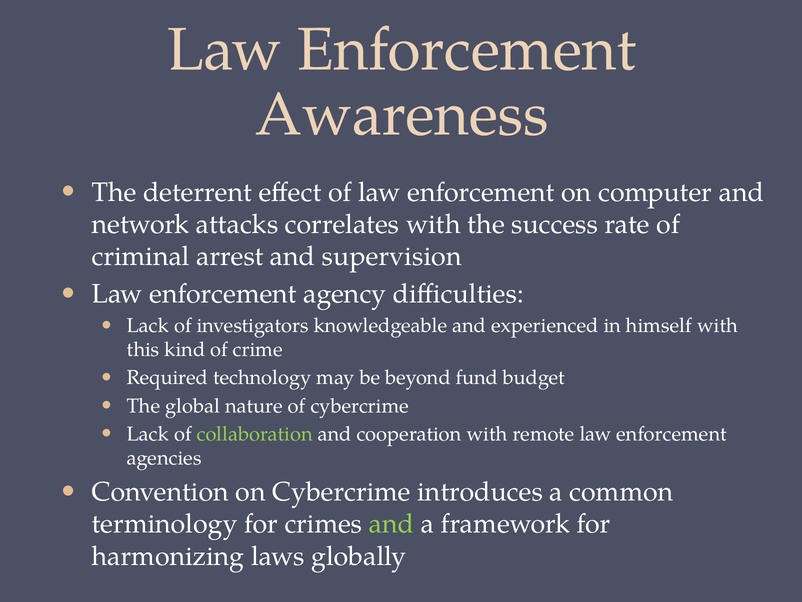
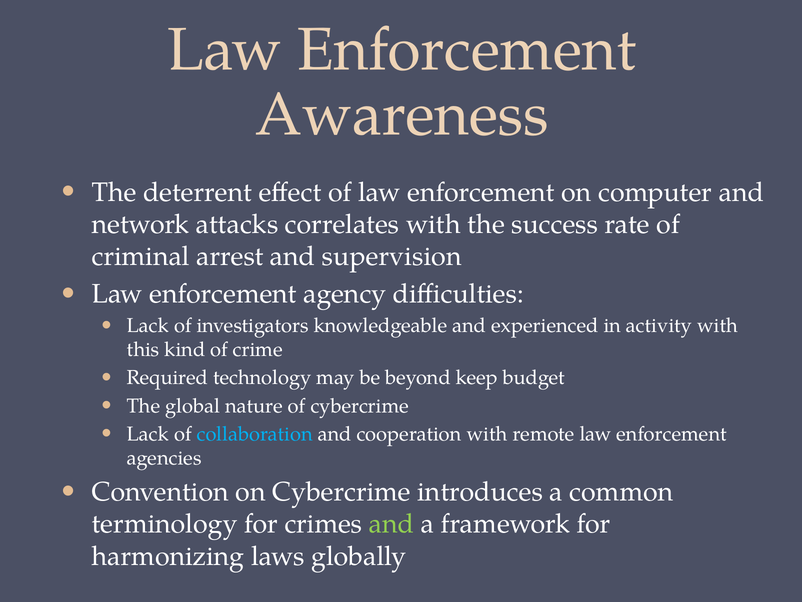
himself: himself -> activity
fund: fund -> keep
collaboration colour: light green -> light blue
